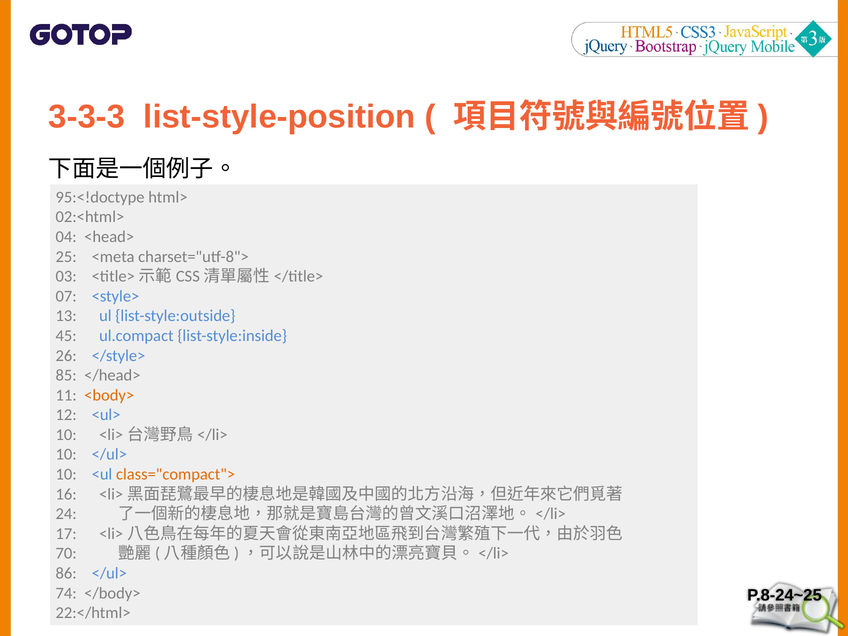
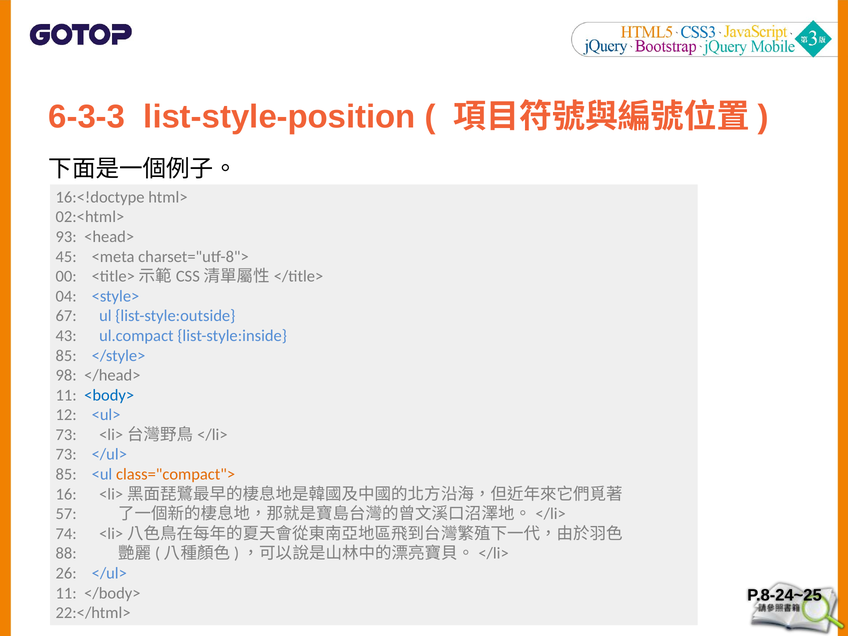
3-3-3: 3-3-3 -> 6-3-3
95:<!doctype: 95:<!doctype -> 16:<!doctype
04: 04 -> 93
25: 25 -> 45
03: 03 -> 00
07: 07 -> 04
13: 13 -> 67
45: 45 -> 43
26 at (66, 356): 26 -> 85
85: 85 -> 98
<body> colour: orange -> blue
10 at (66, 435): 10 -> 73
10 at (66, 455): 10 -> 73
10 at (66, 474): 10 -> 85
24: 24 -> 57
17: 17 -> 74
70: 70 -> 88
86: 86 -> 26
74 at (66, 593): 74 -> 11
